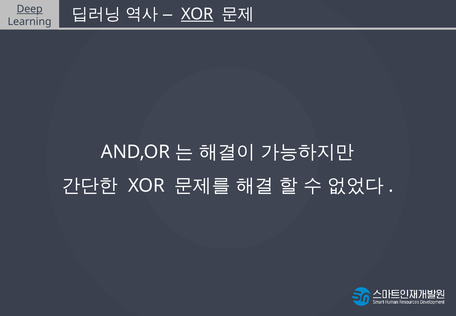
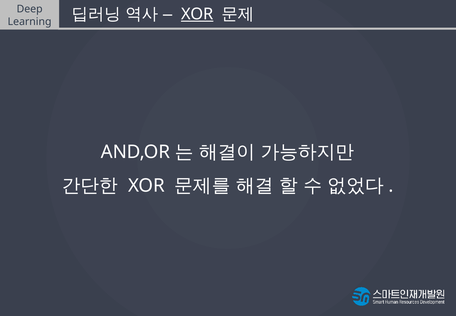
Deep underline: present -> none
